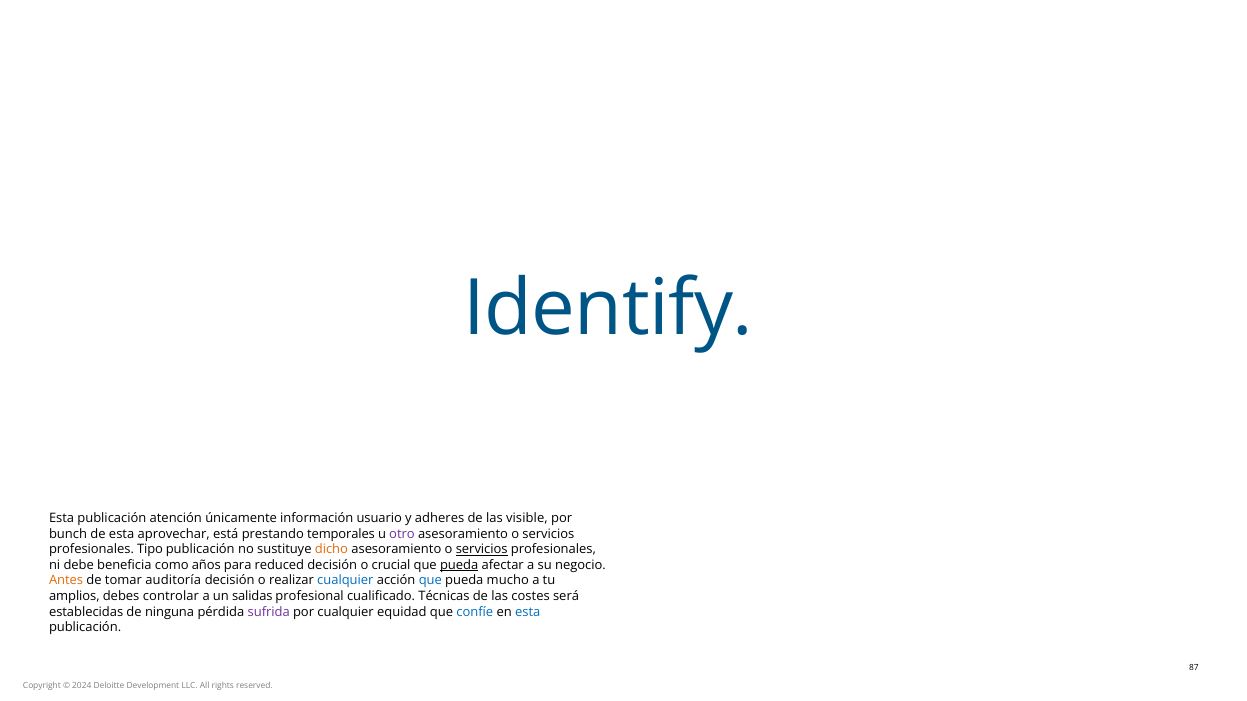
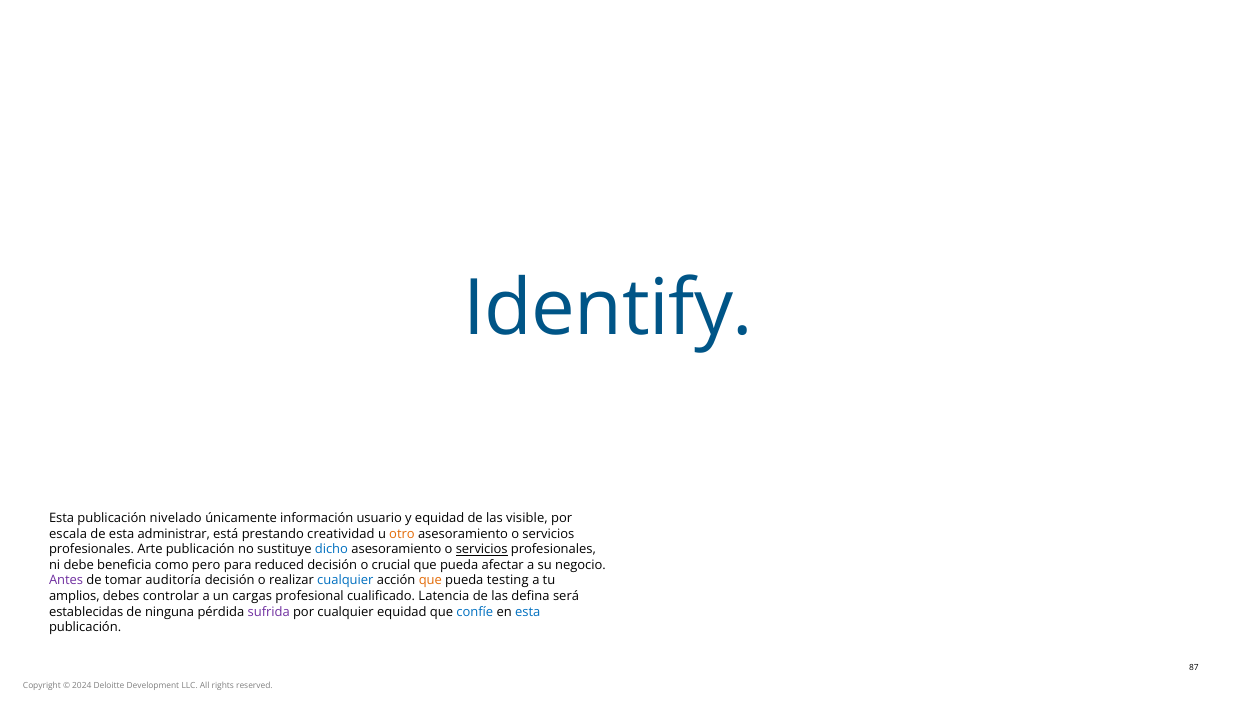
atención: atención -> nivelado
y adheres: adheres -> equidad
bunch: bunch -> escala
aprovechar: aprovechar -> administrar
temporales: temporales -> creatividad
otro colour: purple -> orange
Tipo: Tipo -> Arte
dicho colour: orange -> blue
años: años -> pero
pueda at (459, 565) underline: present -> none
Antes colour: orange -> purple
que at (430, 581) colour: blue -> orange
mucho: mucho -> testing
salidas: salidas -> cargas
Técnicas: Técnicas -> Latencia
costes: costes -> defina
